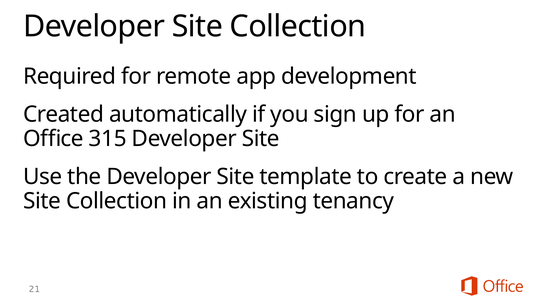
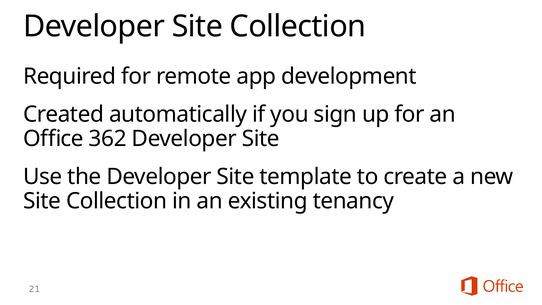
315: 315 -> 362
